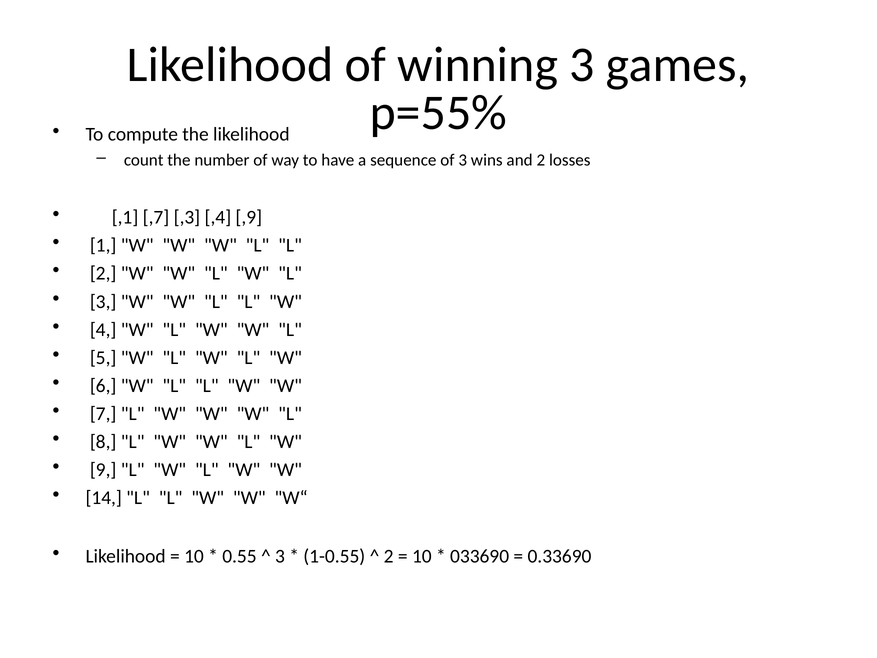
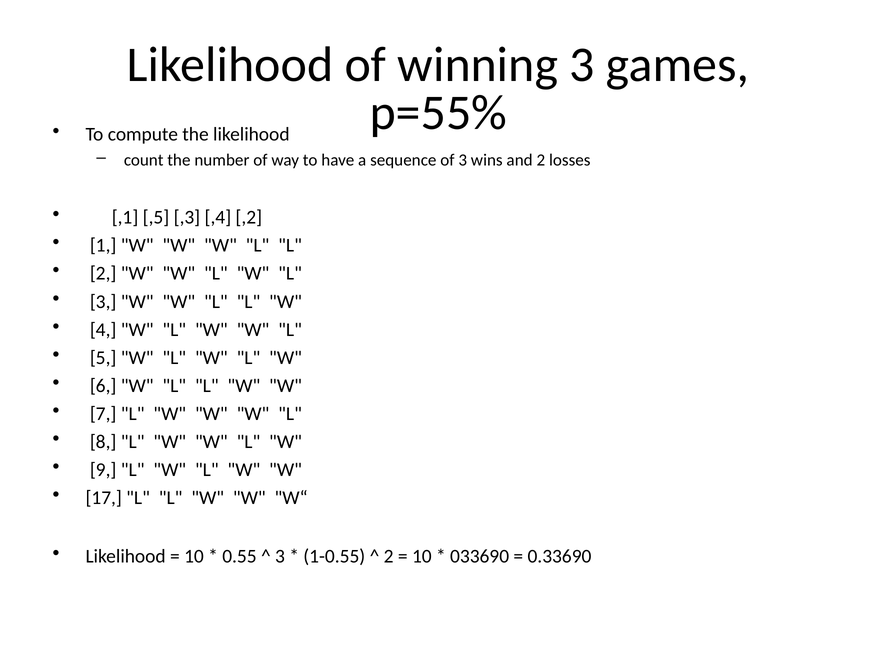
,7: ,7 -> ,5
,9: ,9 -> ,2
14: 14 -> 17
